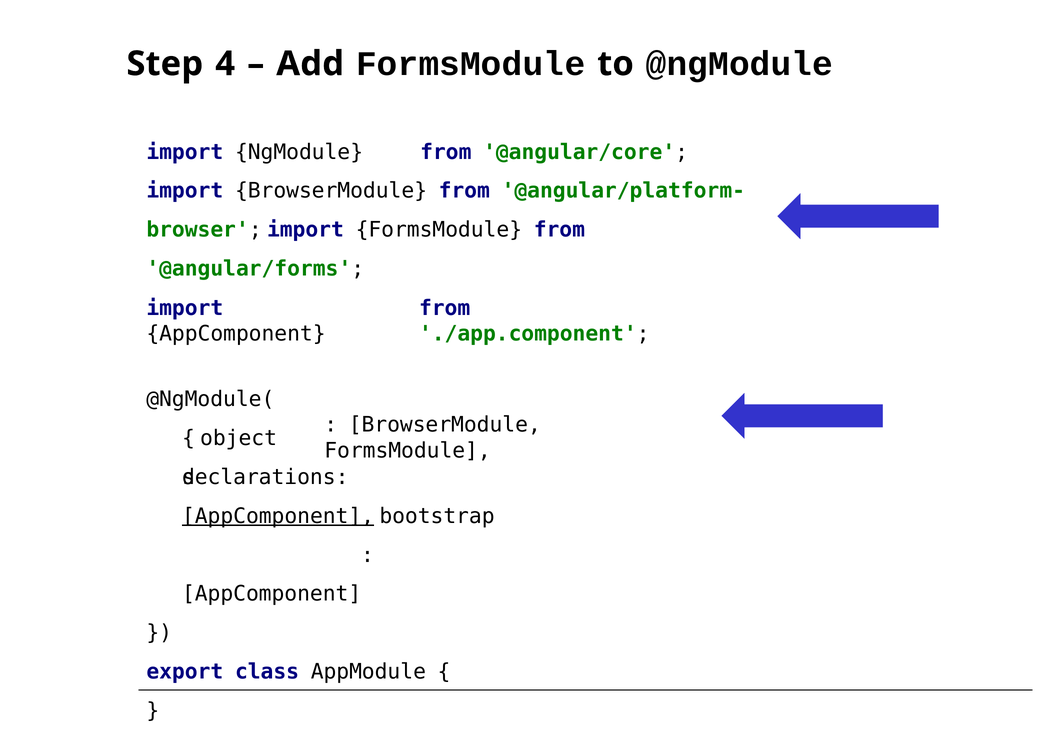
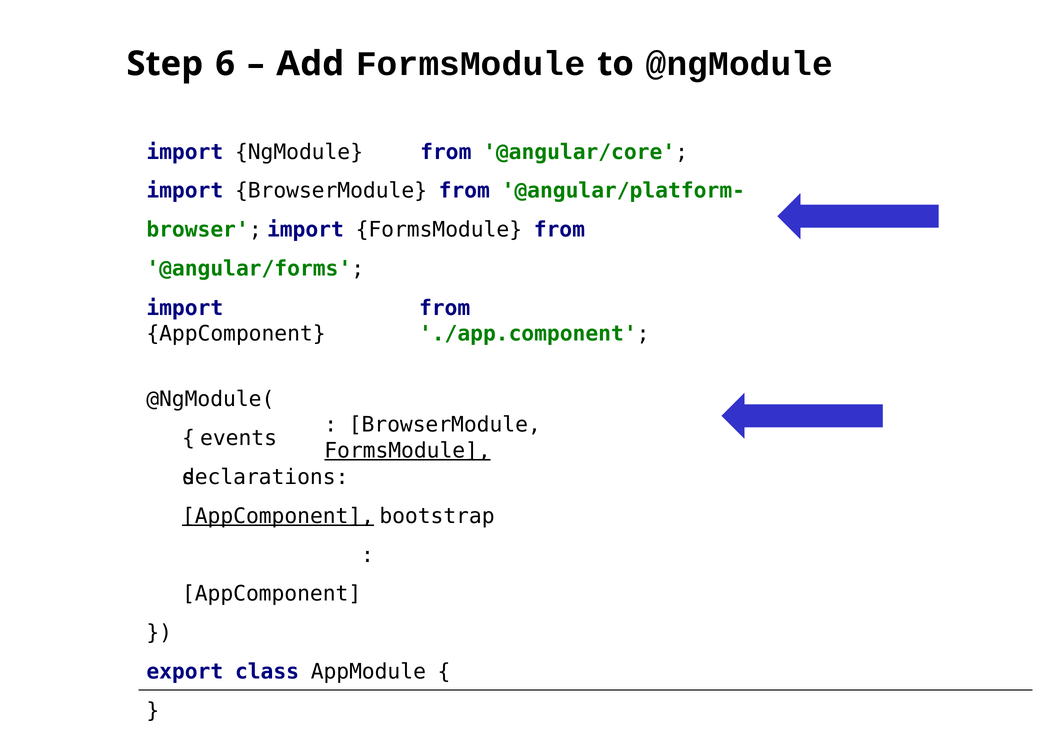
4: 4 -> 6
object: object -> events
FormsModule at (408, 451) underline: none -> present
